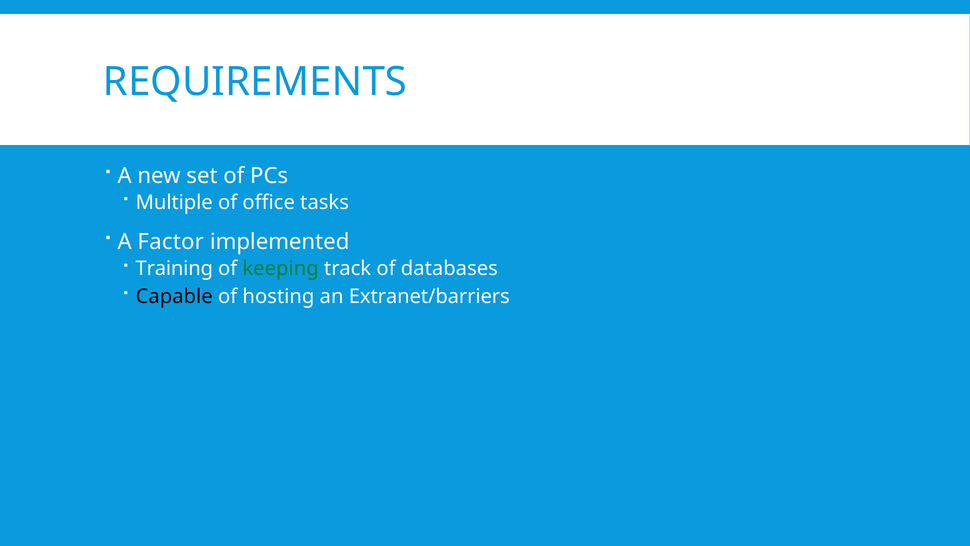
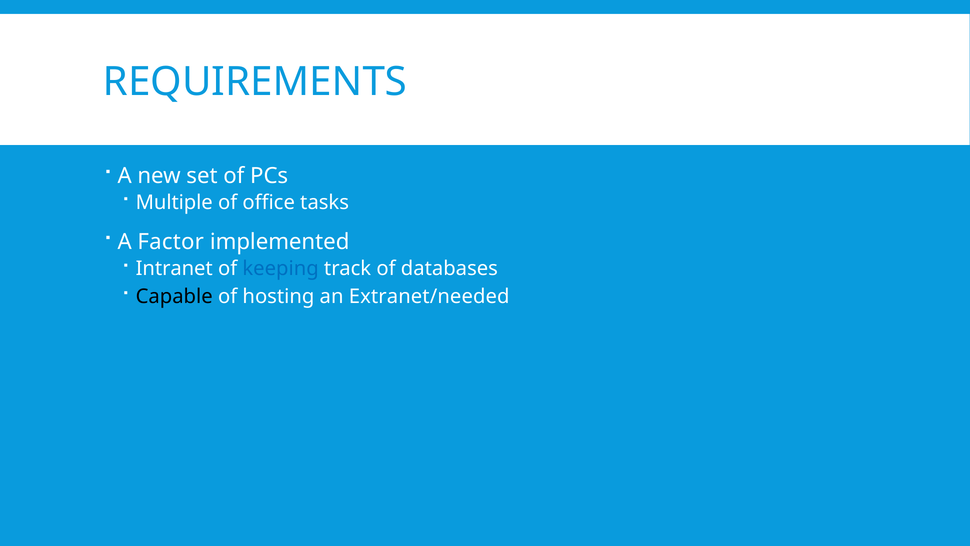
Training: Training -> Intranet
keeping colour: green -> blue
Extranet/barriers: Extranet/barriers -> Extranet/needed
